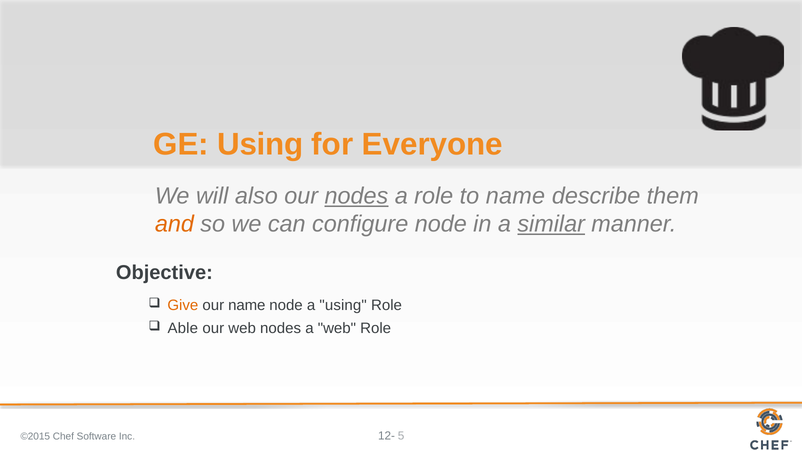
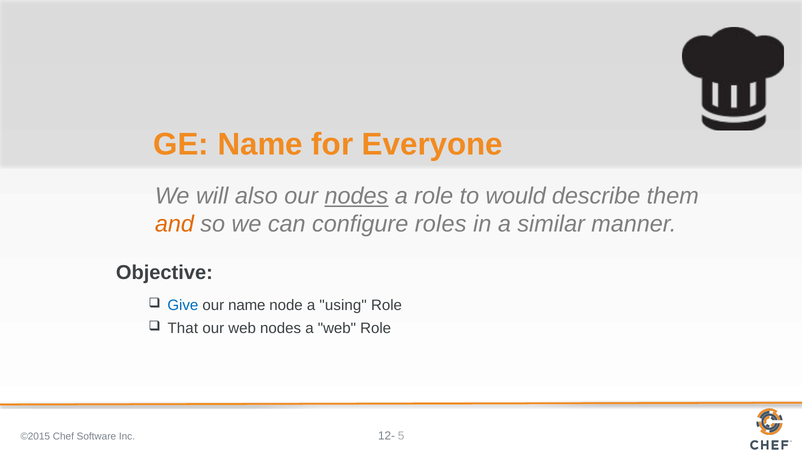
GE Using: Using -> Name
to name: name -> would
configure node: node -> roles
similar underline: present -> none
Give colour: orange -> blue
Able: Able -> That
